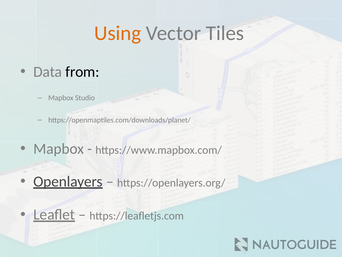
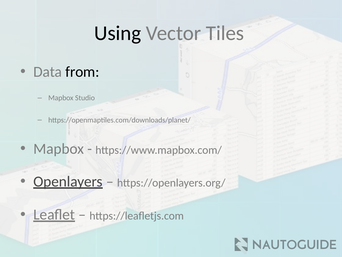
Using colour: orange -> black
